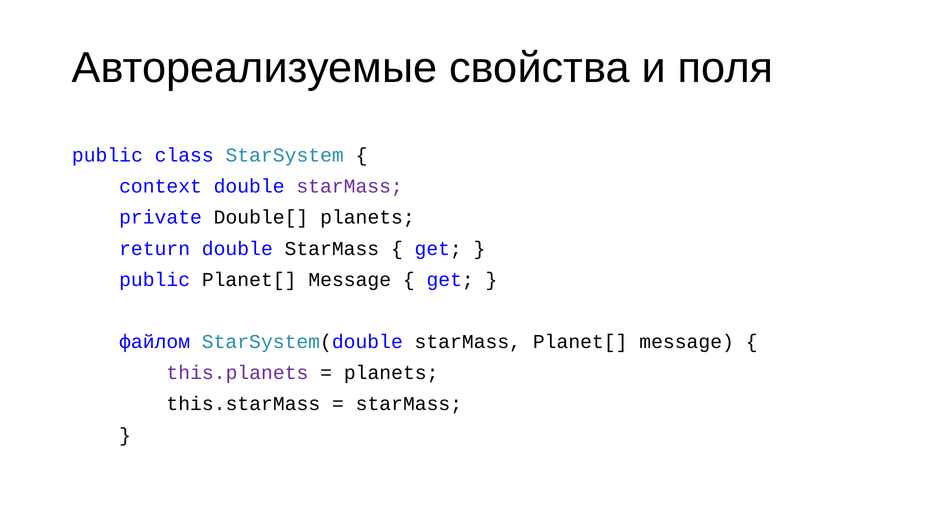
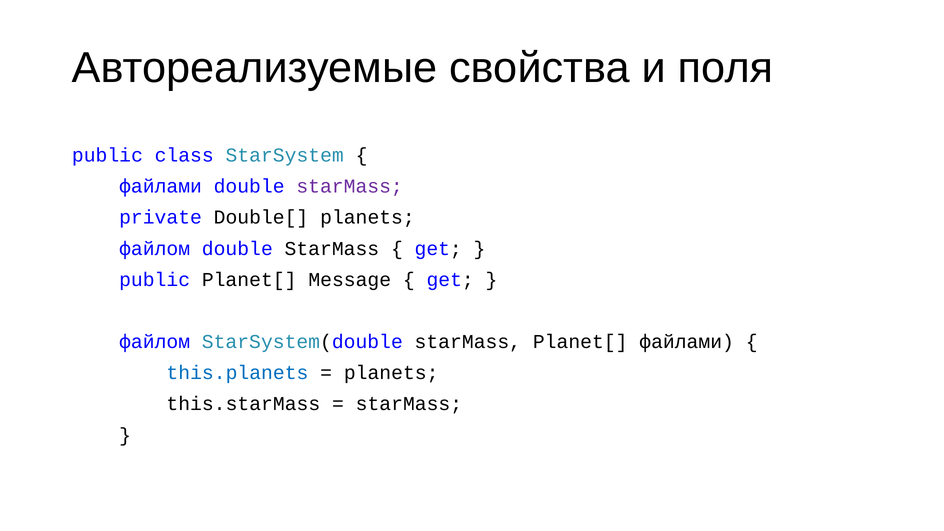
context at (161, 186): context -> файлами
return at (155, 249): return -> файлом
starMass Planet[ message: message -> файлами
this.planets colour: purple -> blue
